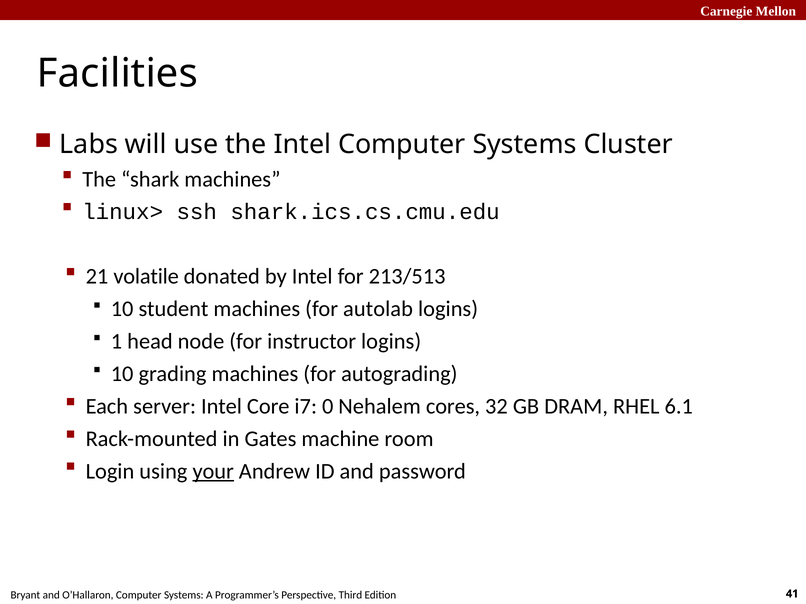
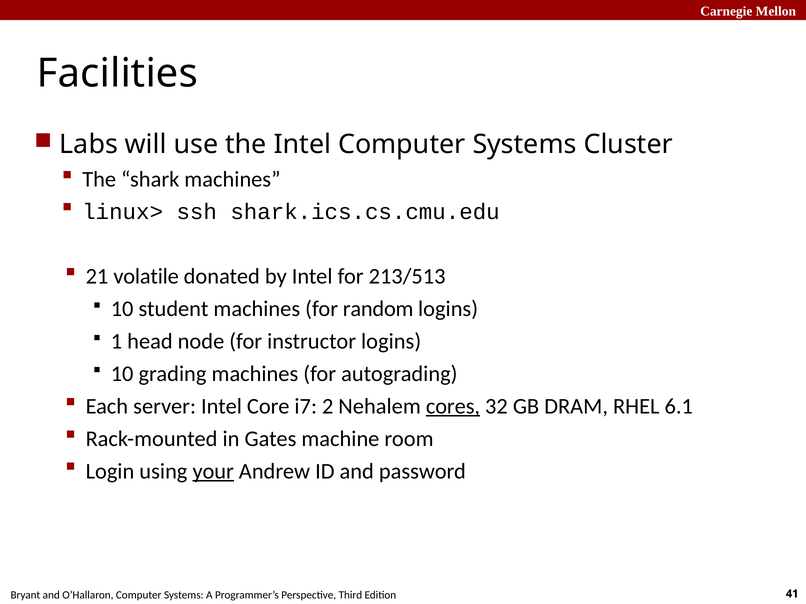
autolab: autolab -> random
0: 0 -> 2
cores underline: none -> present
